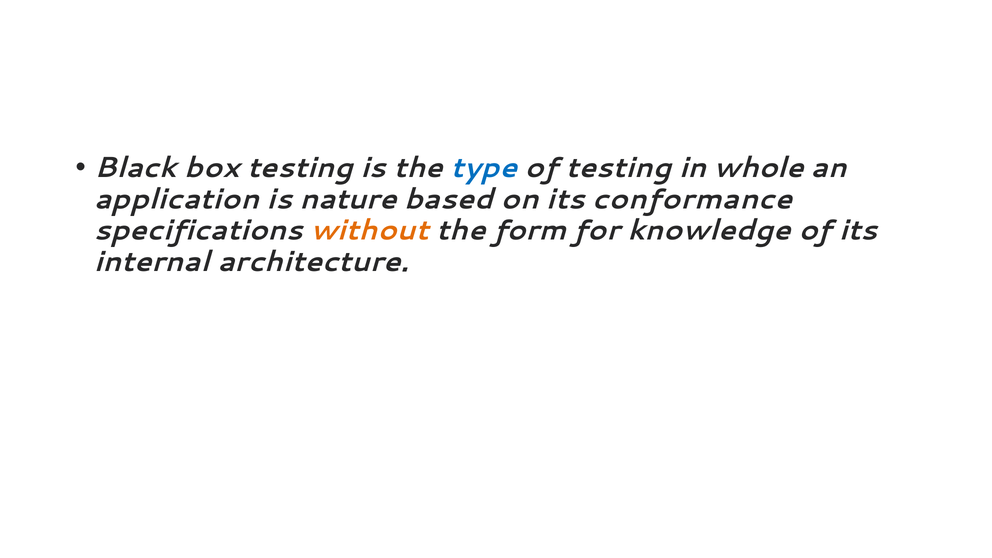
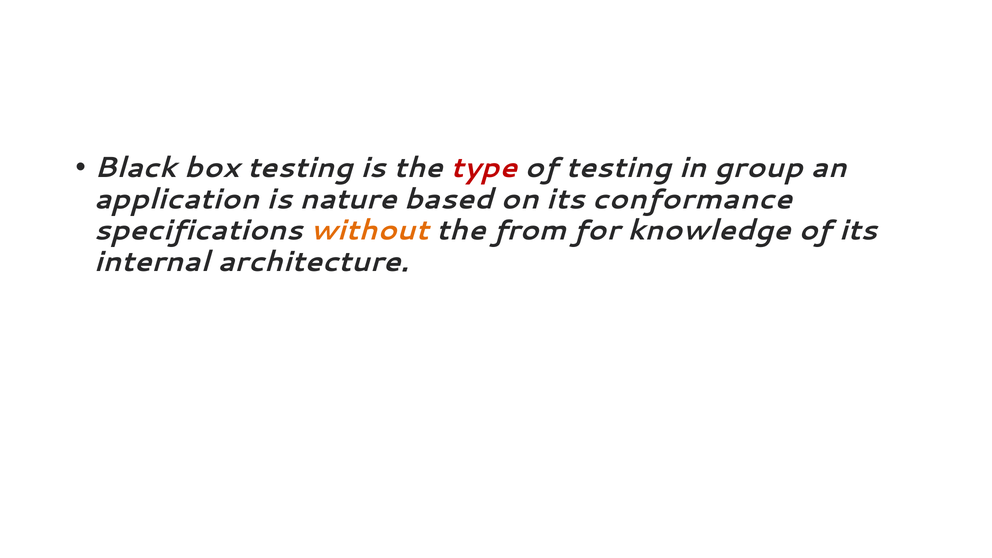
type colour: blue -> red
whole: whole -> group
form: form -> from
